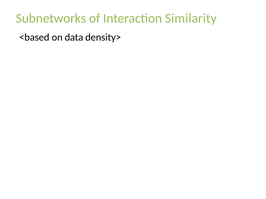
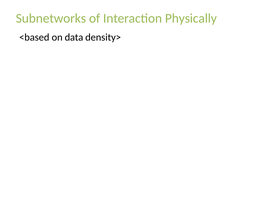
Similarity: Similarity -> Physically
